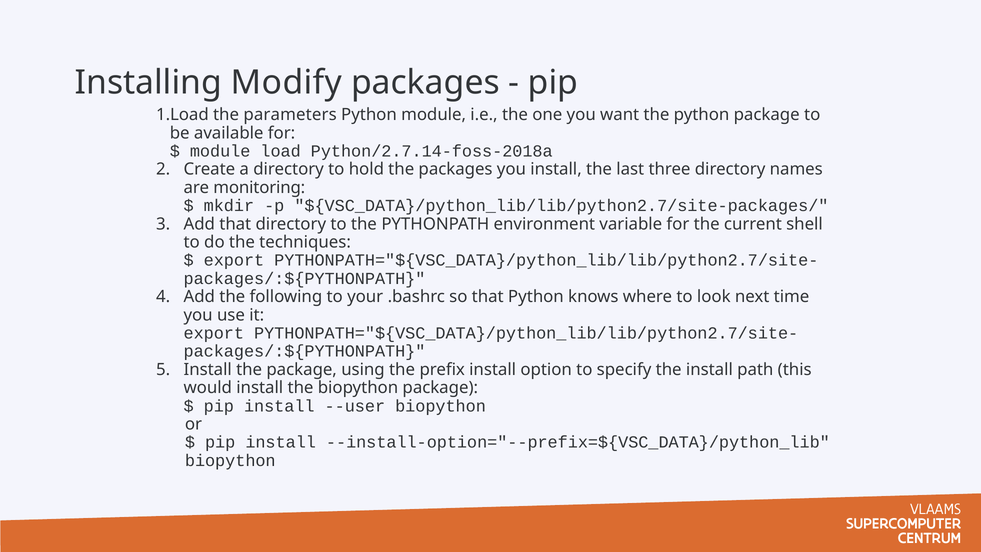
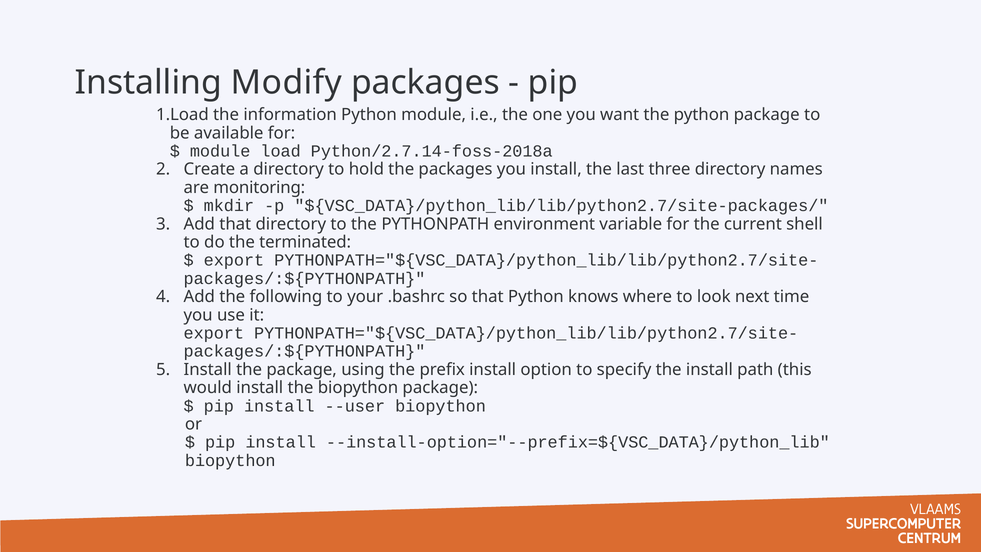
parameters: parameters -> information
techniques: techniques -> terminated
